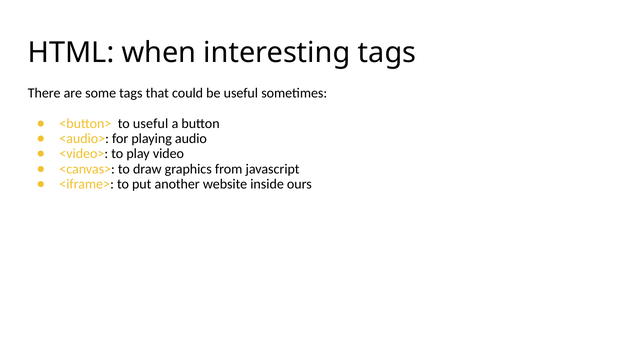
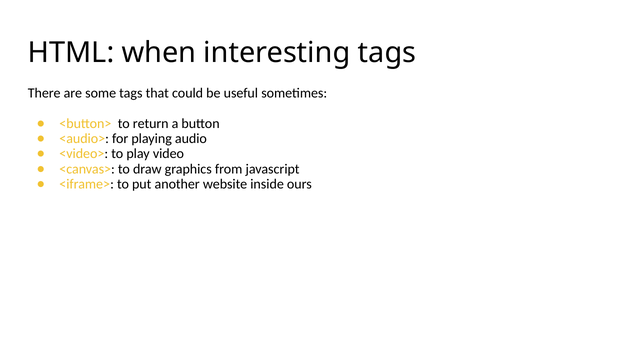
to useful: useful -> return
